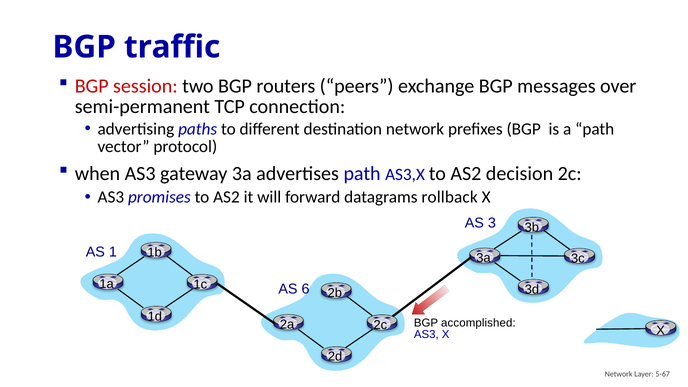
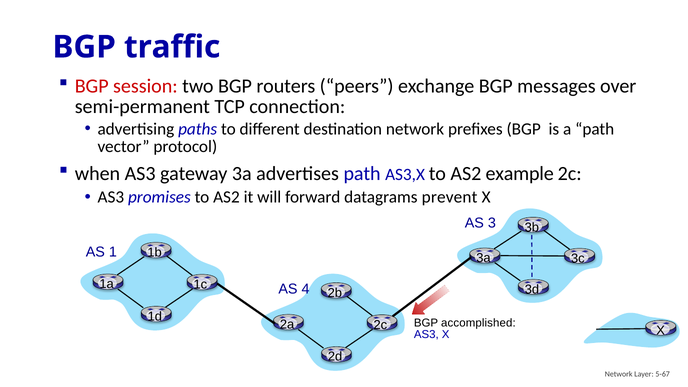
decision: decision -> example
rollback: rollback -> prevent
6: 6 -> 4
